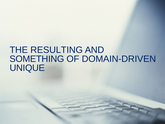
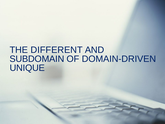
RESULTING: RESULTING -> DIFFERENT
SOMETHING: SOMETHING -> SUBDOMAIN
